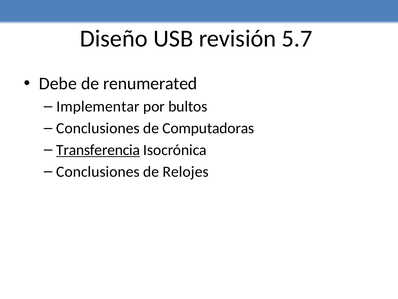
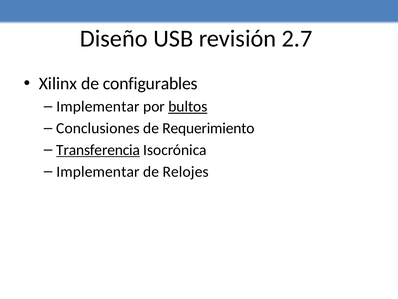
5.7: 5.7 -> 2.7
Debe: Debe -> Xilinx
renumerated: renumerated -> configurables
bultos underline: none -> present
Computadoras: Computadoras -> Requerimiento
Conclusiones at (98, 171): Conclusiones -> Implementar
